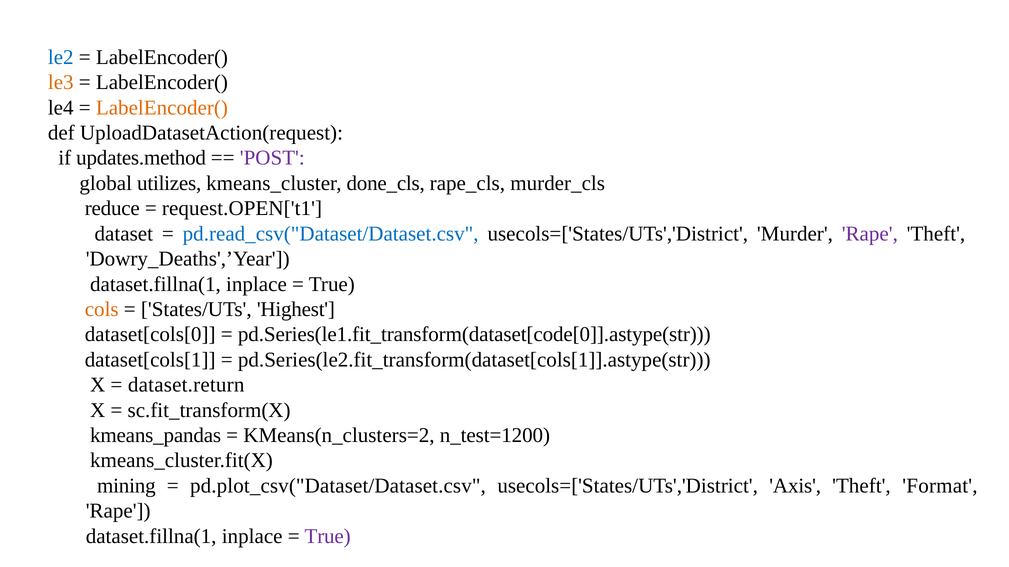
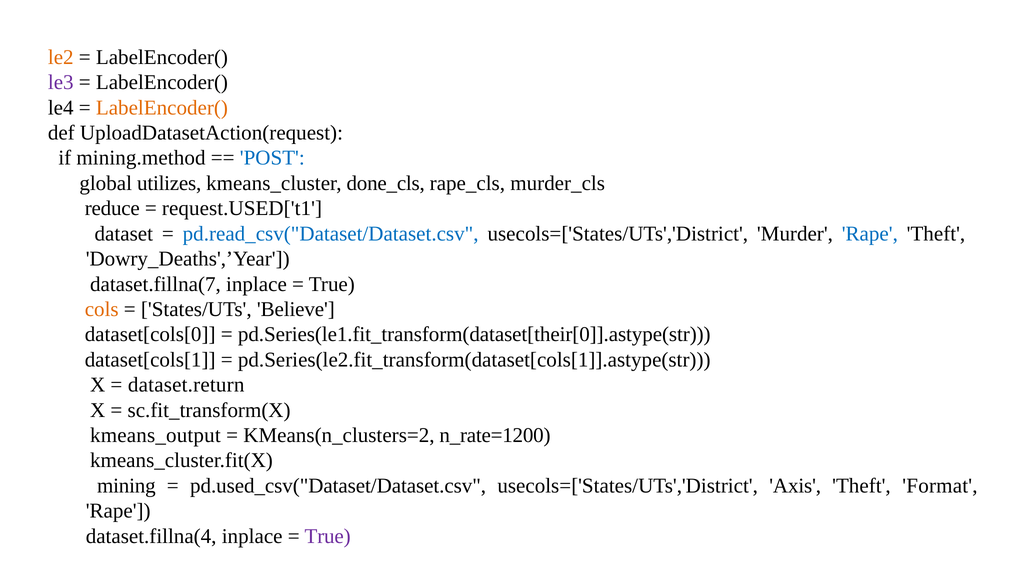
le2 colour: blue -> orange
le3 colour: orange -> purple
updates.method: updates.method -> mining.method
POST colour: purple -> blue
request.OPEN['t1: request.OPEN['t1 -> request.USED['t1
Rape at (870, 234) colour: purple -> blue
dataset.fillna(1 at (155, 284): dataset.fillna(1 -> dataset.fillna(7
Highest: Highest -> Believe
pd.Series(le1.fit_transform(dataset[code[0]].astype(str: pd.Series(le1.fit_transform(dataset[code[0]].astype(str -> pd.Series(le1.fit_transform(dataset[their[0]].astype(str
kmeans_pandas: kmeans_pandas -> kmeans_output
n_test=1200: n_test=1200 -> n_rate=1200
pd.plot_csv("Dataset/Dataset.csv: pd.plot_csv("Dataset/Dataset.csv -> pd.used_csv("Dataset/Dataset.csv
dataset.fillna(1 at (151, 537): dataset.fillna(1 -> dataset.fillna(4
